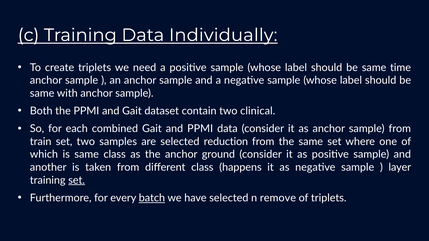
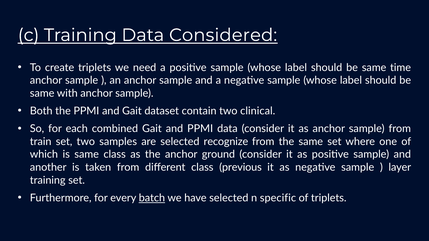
Individually: Individually -> Considered
reduction: reduction -> recognize
happens: happens -> previous
set at (77, 180) underline: present -> none
remove: remove -> specific
